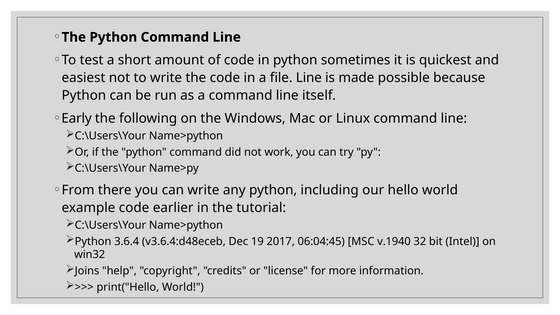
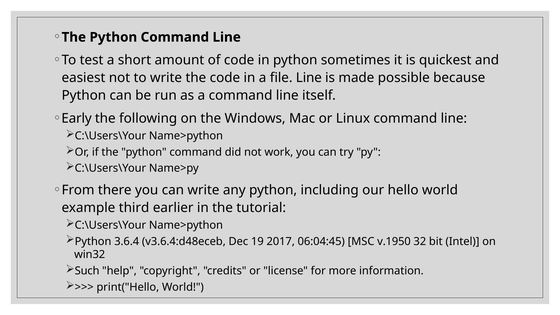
example code: code -> third
v.1940: v.1940 -> v.1950
Joins: Joins -> Such
